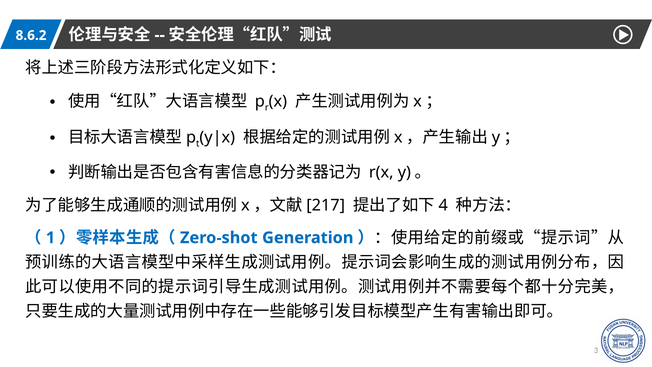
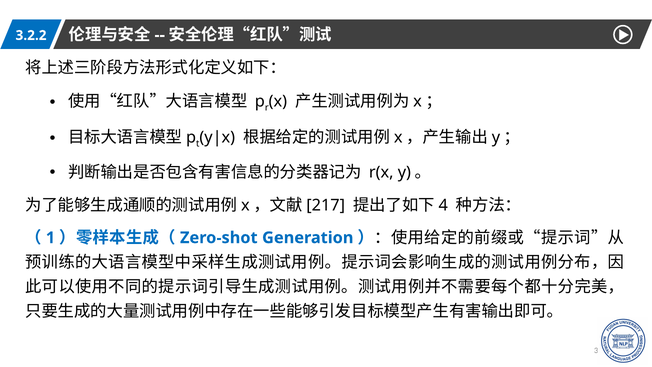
8.6.2: 8.6.2 -> 3.2.2
